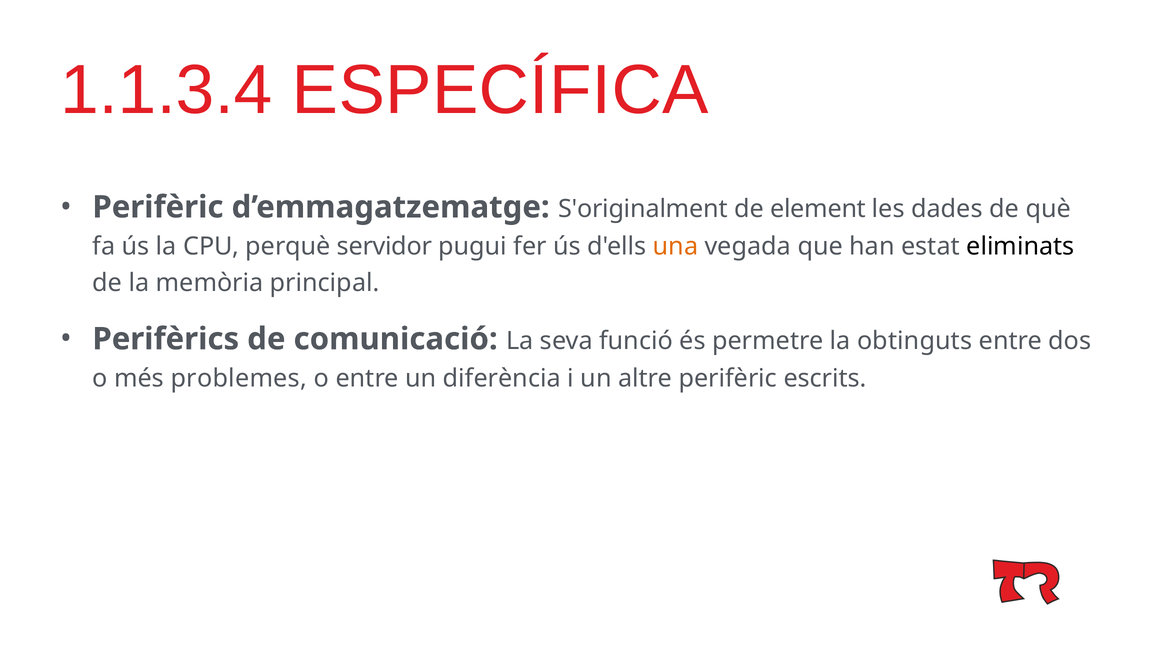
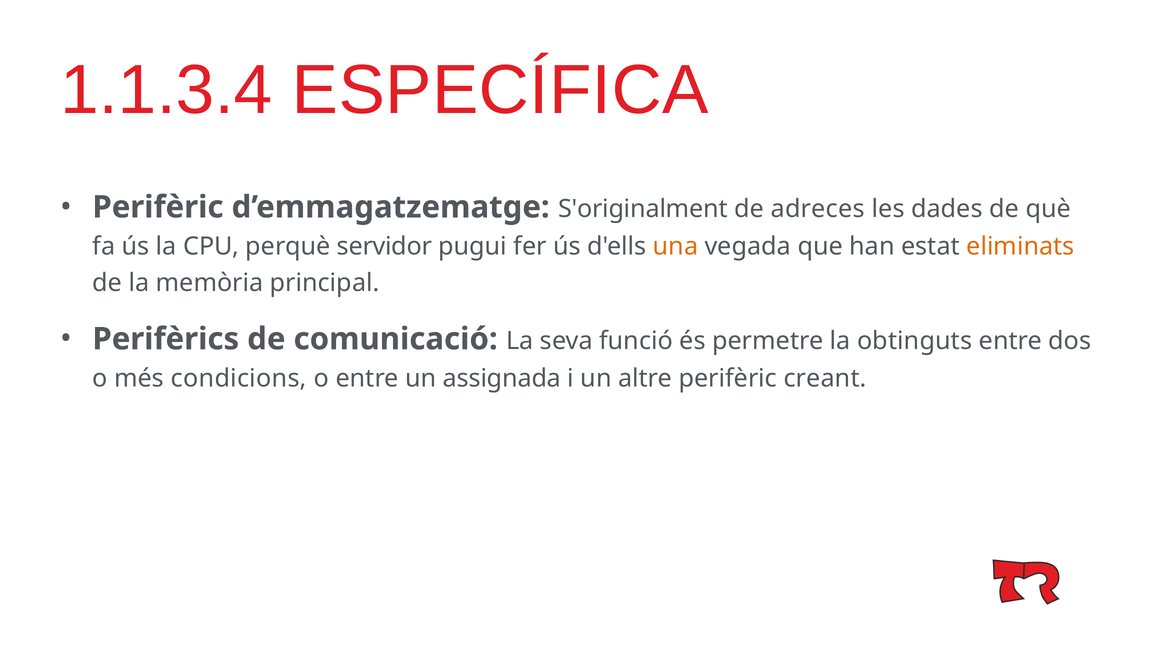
element: element -> adreces
eliminats colour: black -> orange
problemes: problemes -> condicions
diferència: diferència -> assignada
escrits: escrits -> creant
